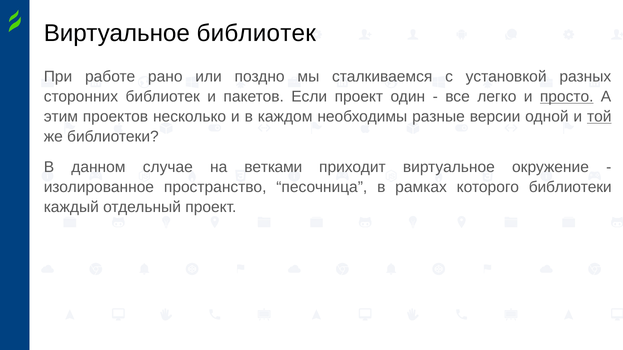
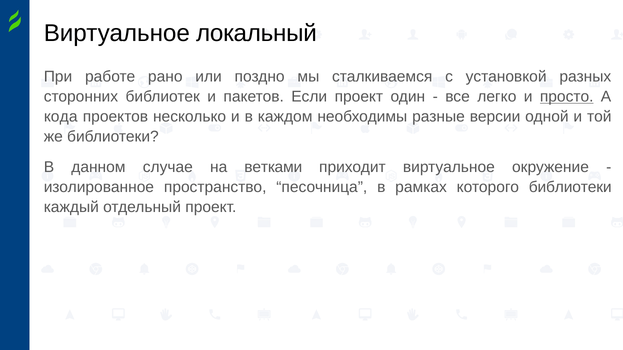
Виртуальное библиотек: библиотек -> локальный
этим: этим -> кода
той underline: present -> none
